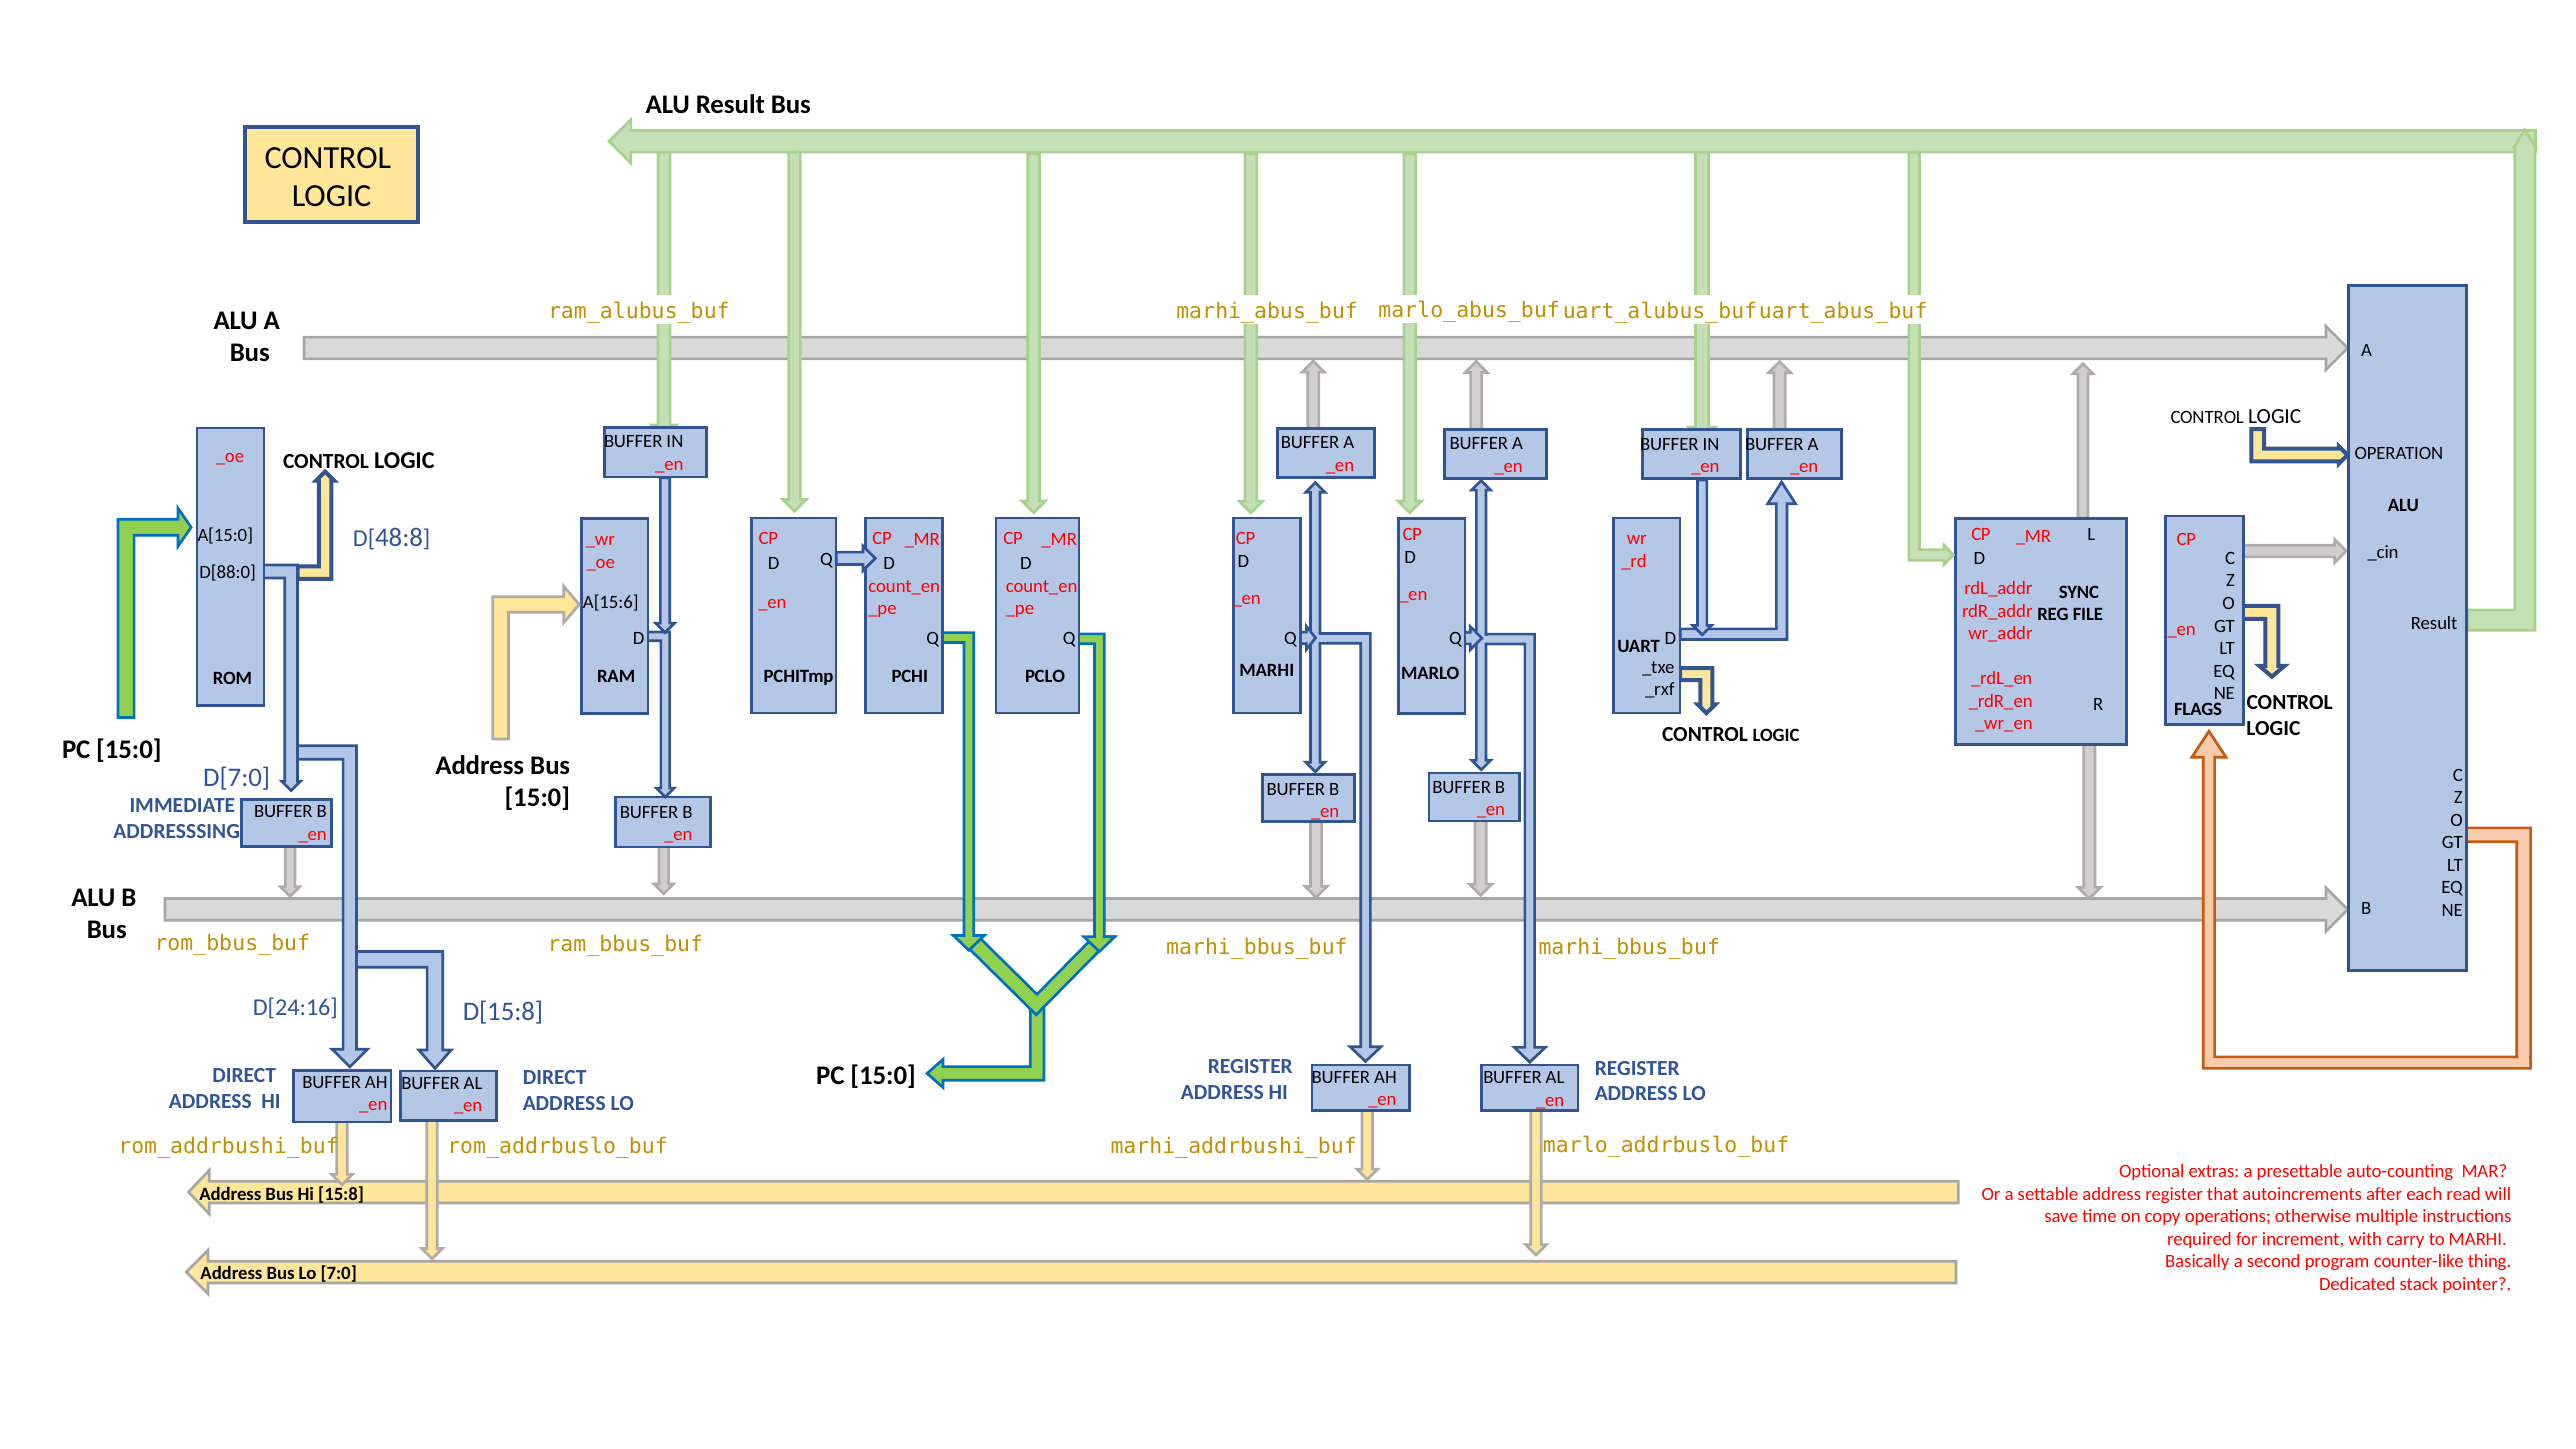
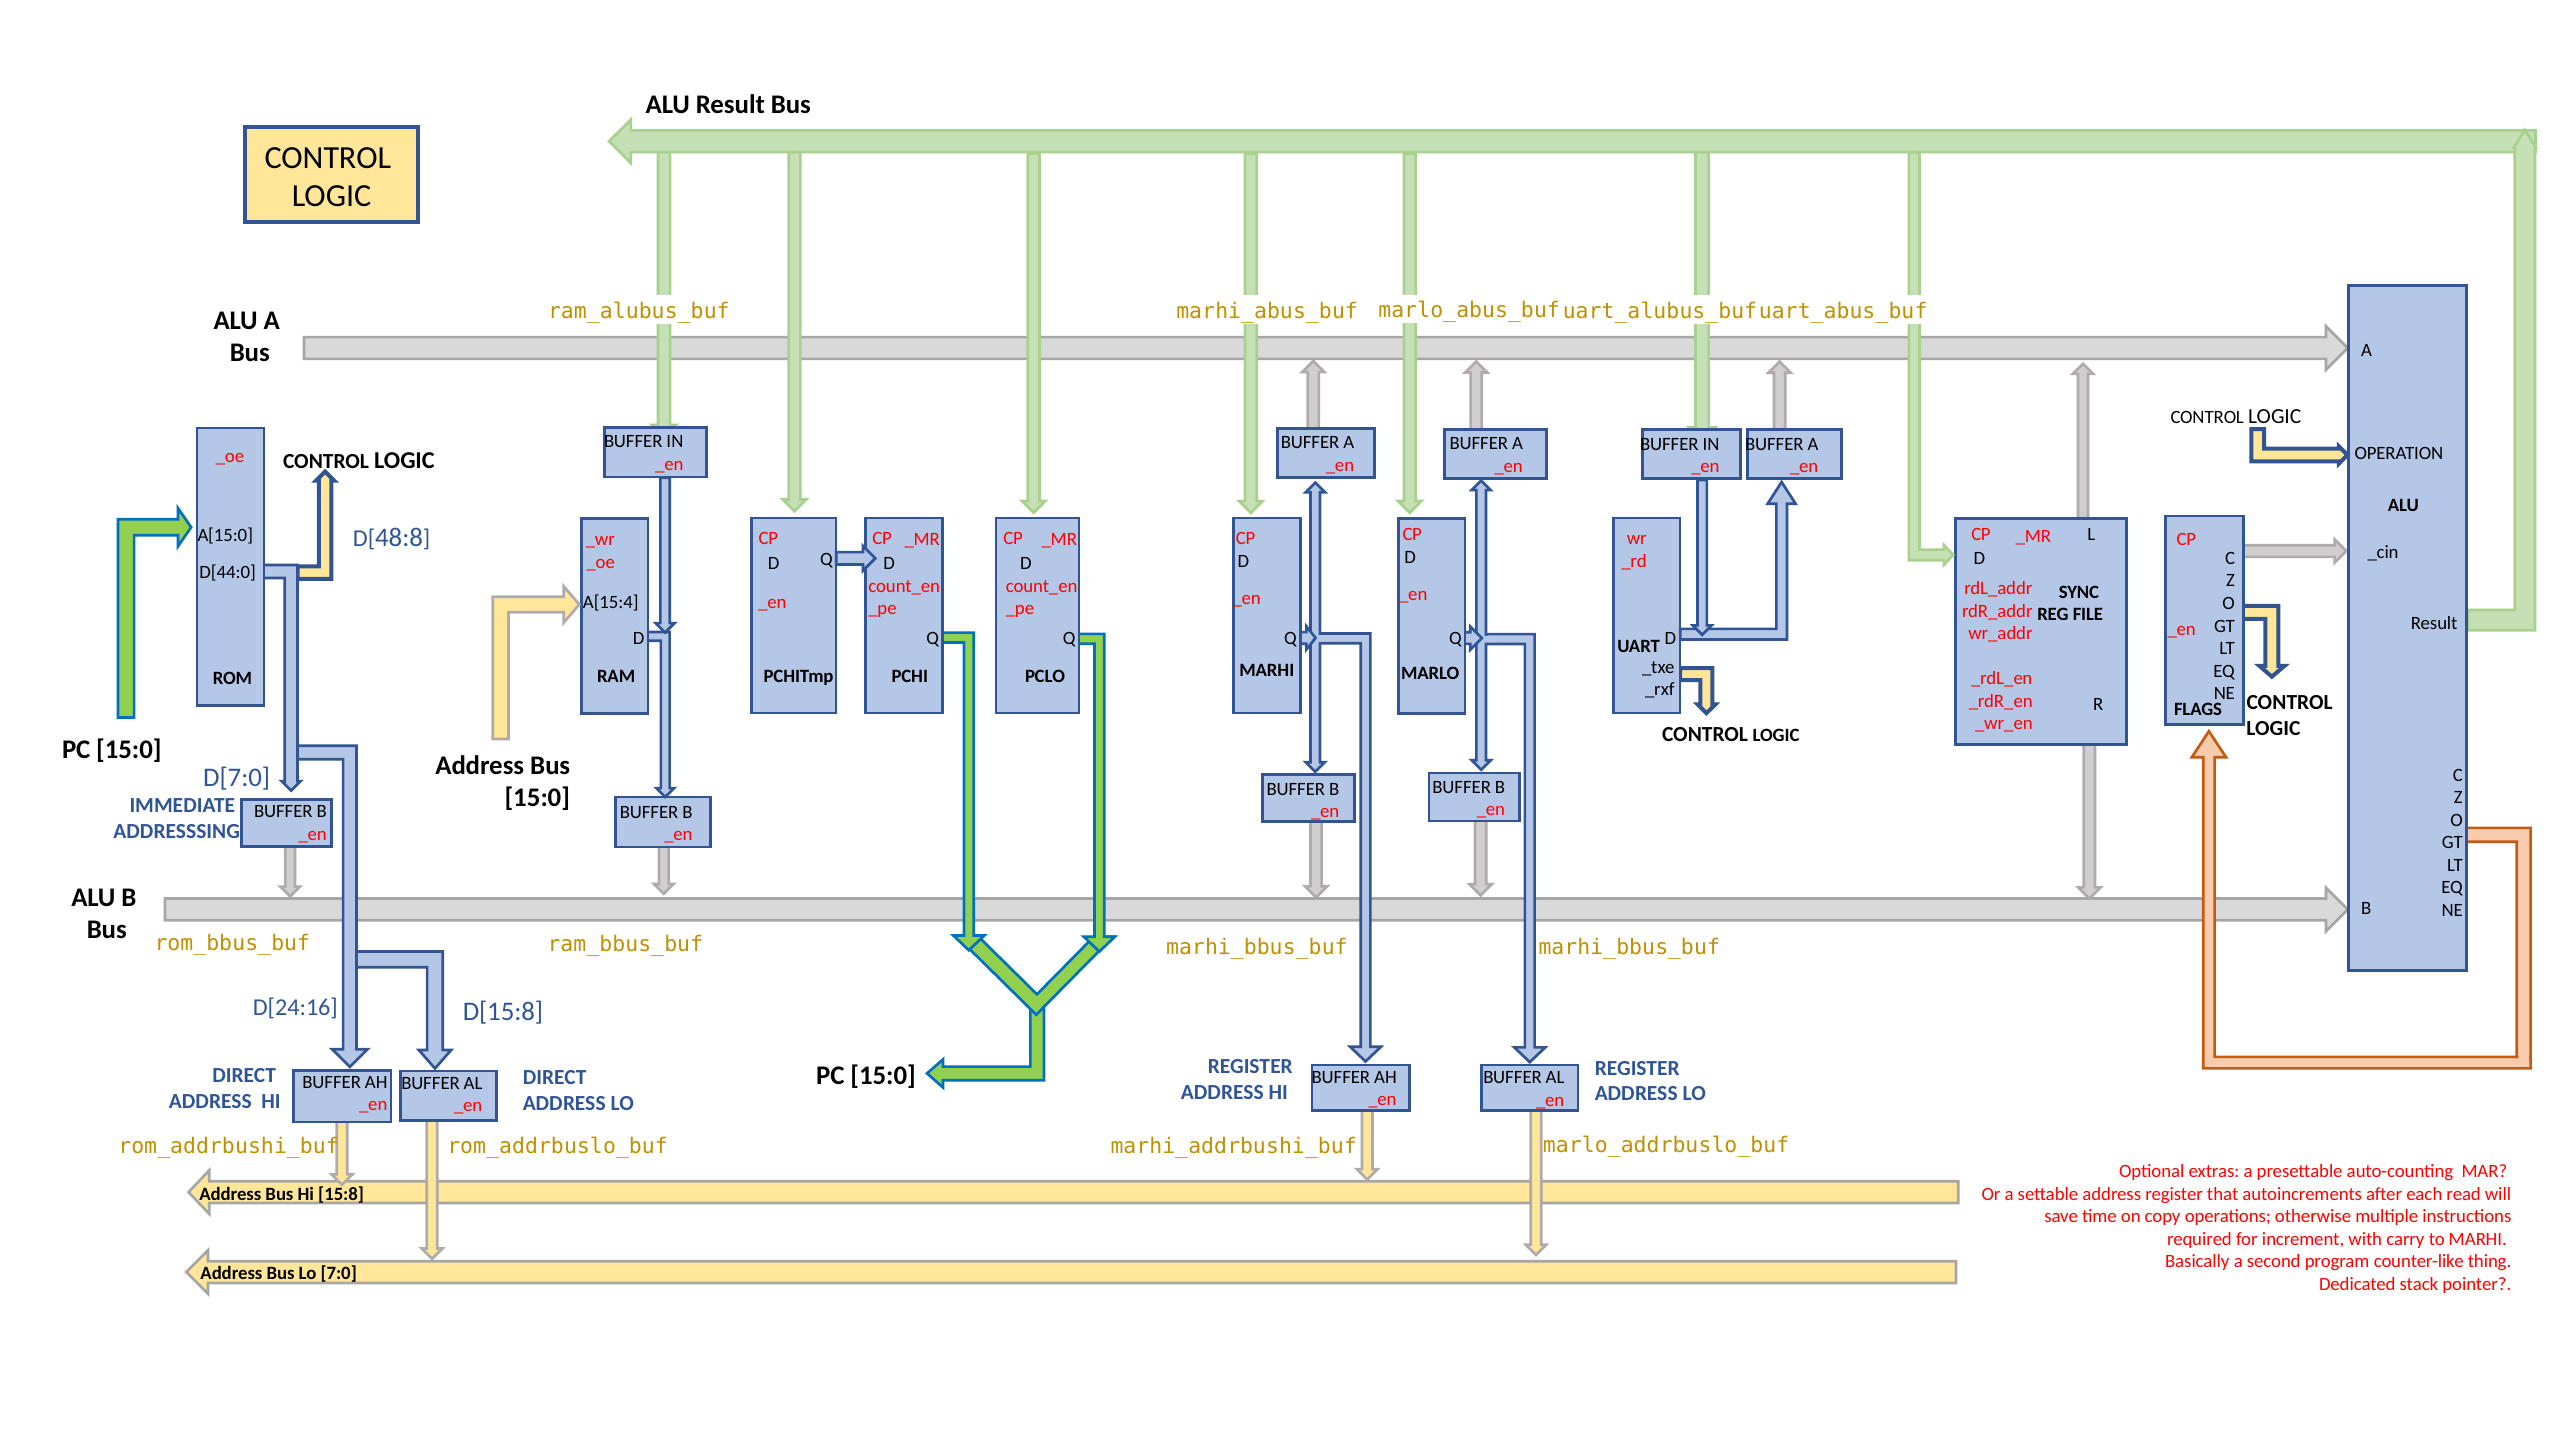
D[88:0: D[88:0 -> D[44:0
A[15:6: A[15:6 -> A[15:4
